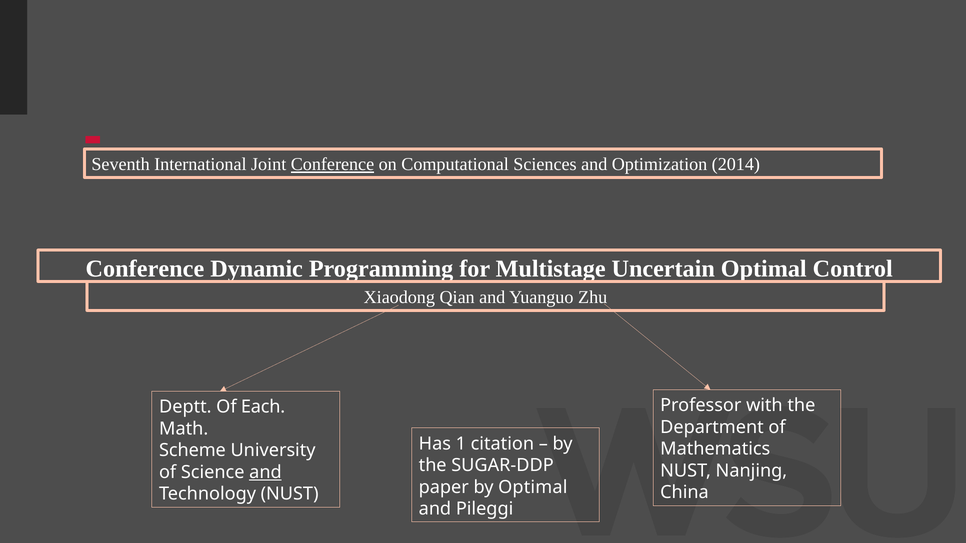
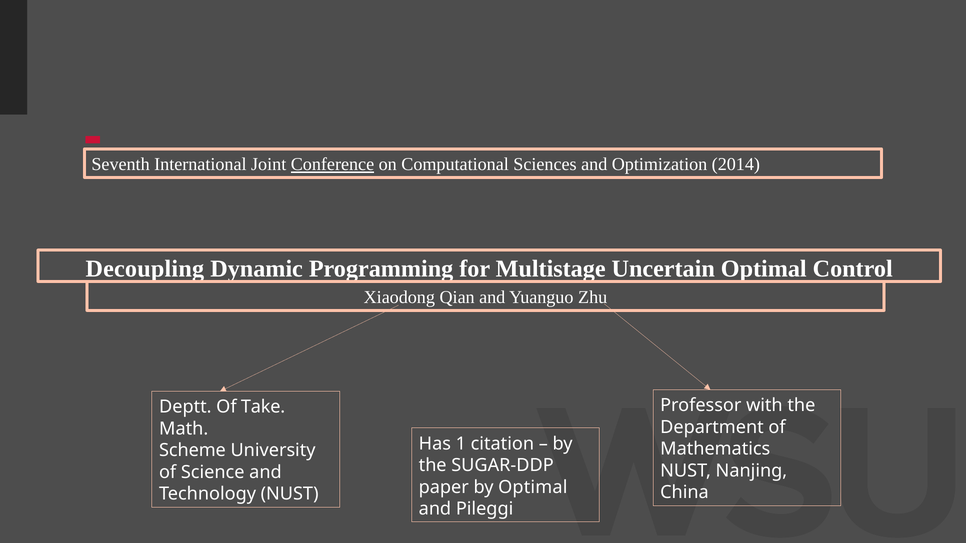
Conference at (145, 269): Conference -> Decoupling
Each: Each -> Take
and at (265, 473) underline: present -> none
